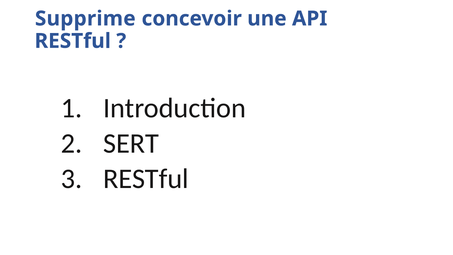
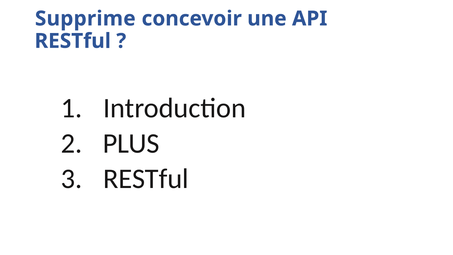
SERT: SERT -> PLUS
